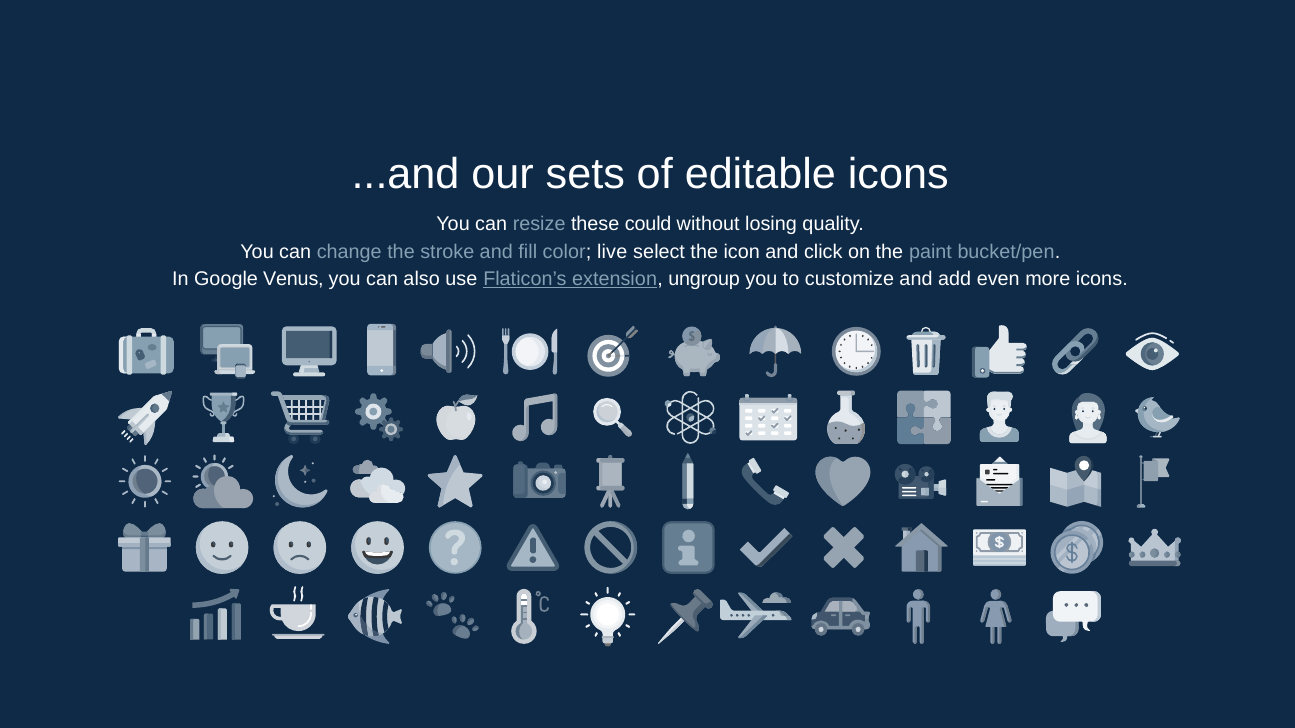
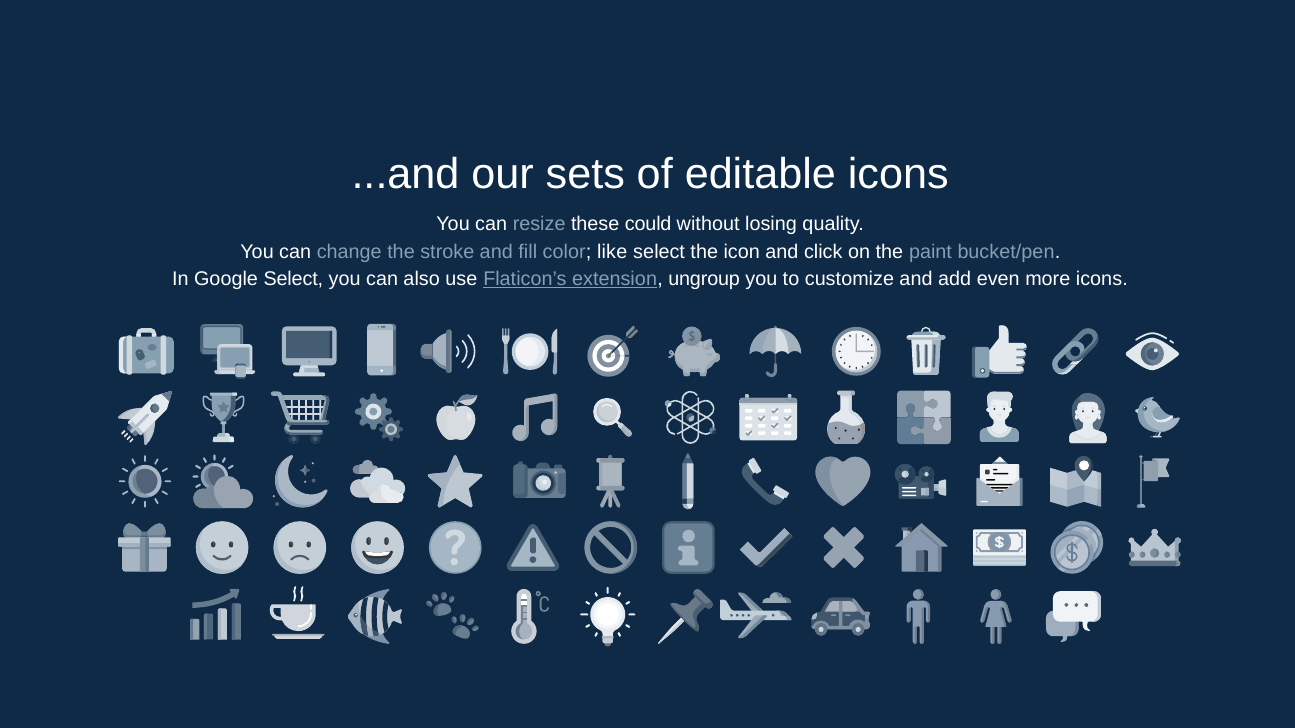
live: live -> like
Google Venus: Venus -> Select
